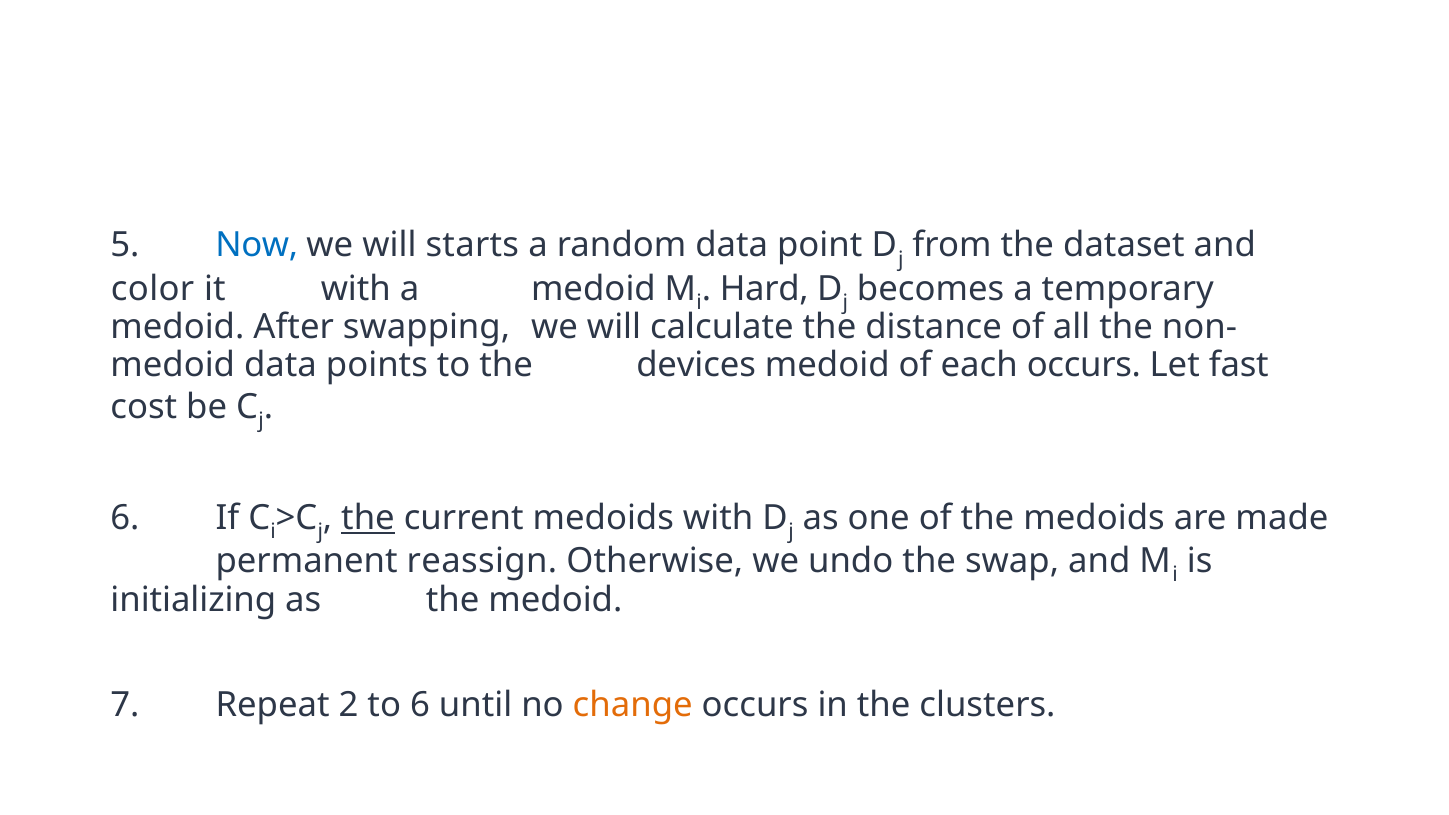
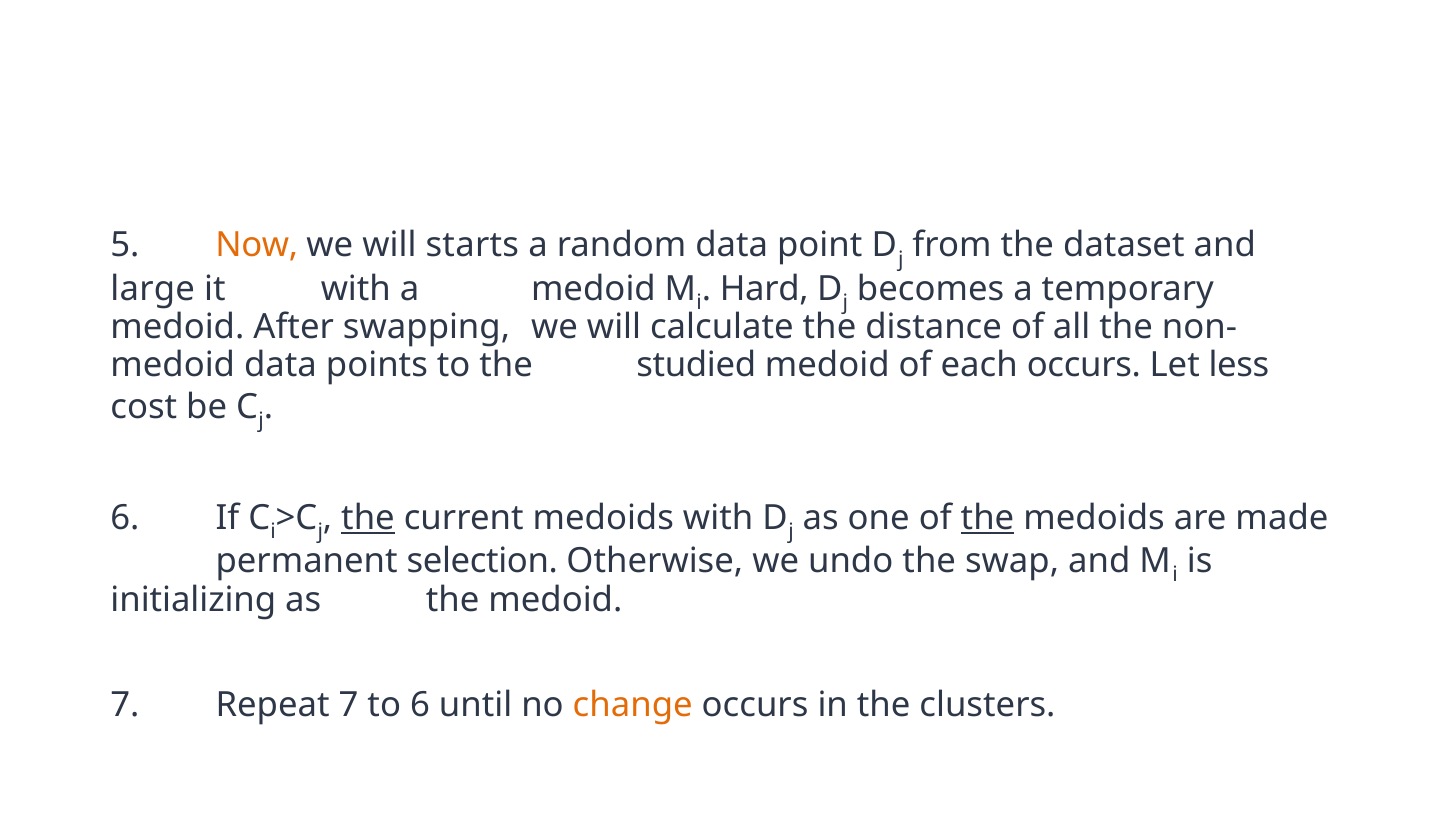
Now colour: blue -> orange
color: color -> large
devices: devices -> studied
fast: fast -> less
the at (988, 518) underline: none -> present
reassign: reassign -> selection
Repeat 2: 2 -> 7
